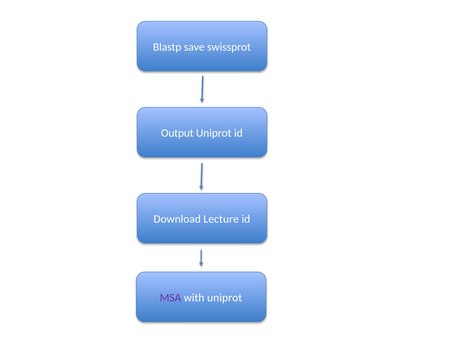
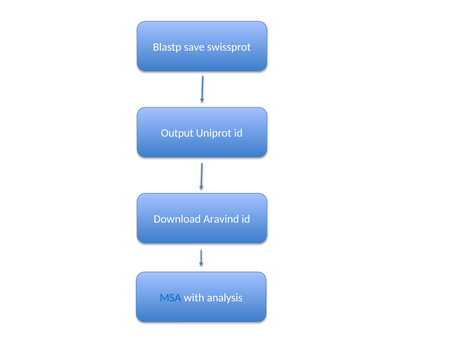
Lecture: Lecture -> Aravind
MSA colour: purple -> blue
with uniprot: uniprot -> analysis
